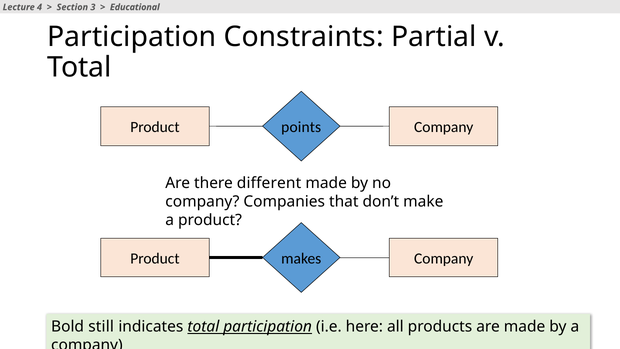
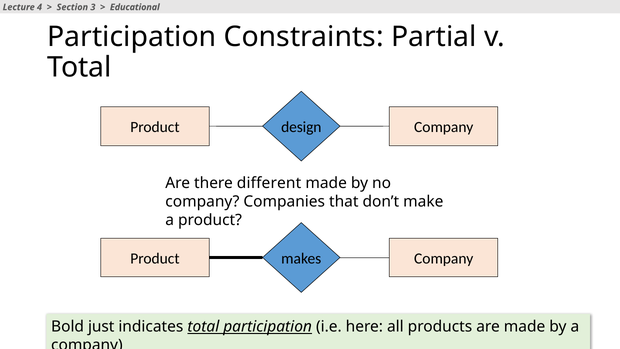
points: points -> design
still: still -> just
